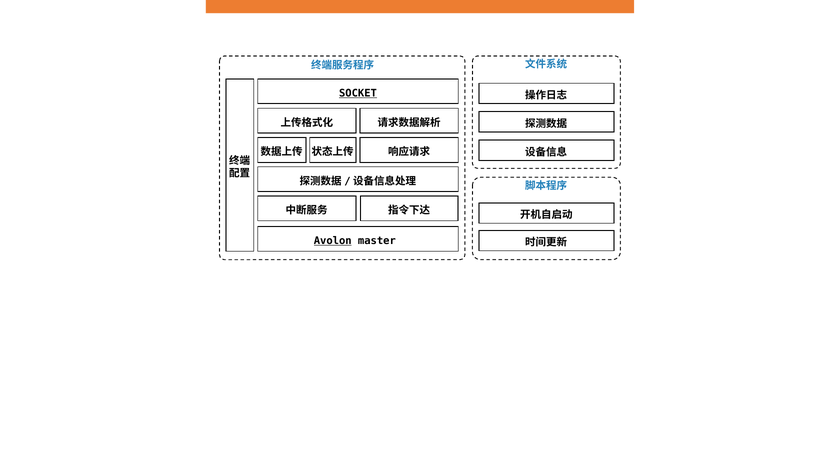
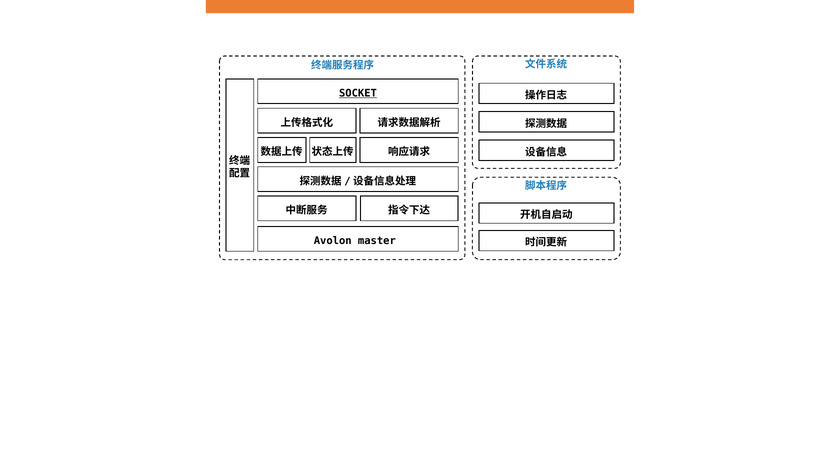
Avolon underline: present -> none
